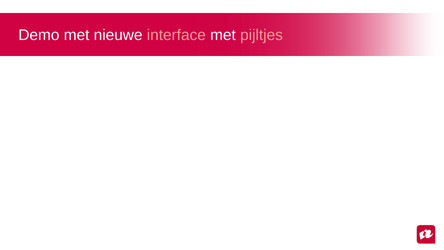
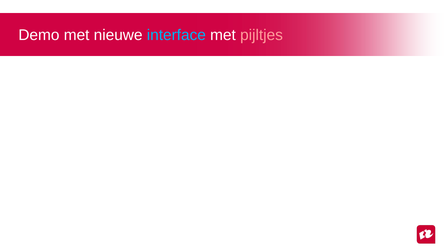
interface colour: pink -> light blue
